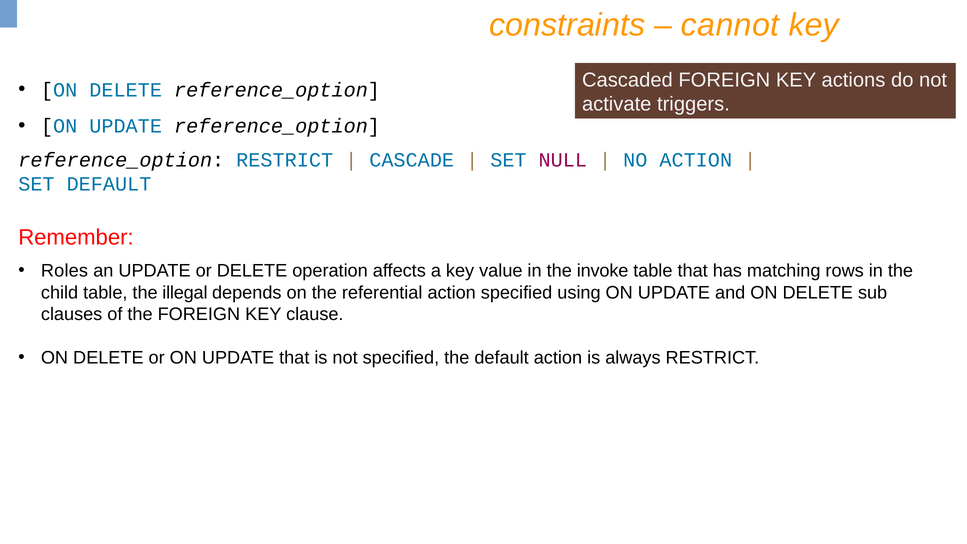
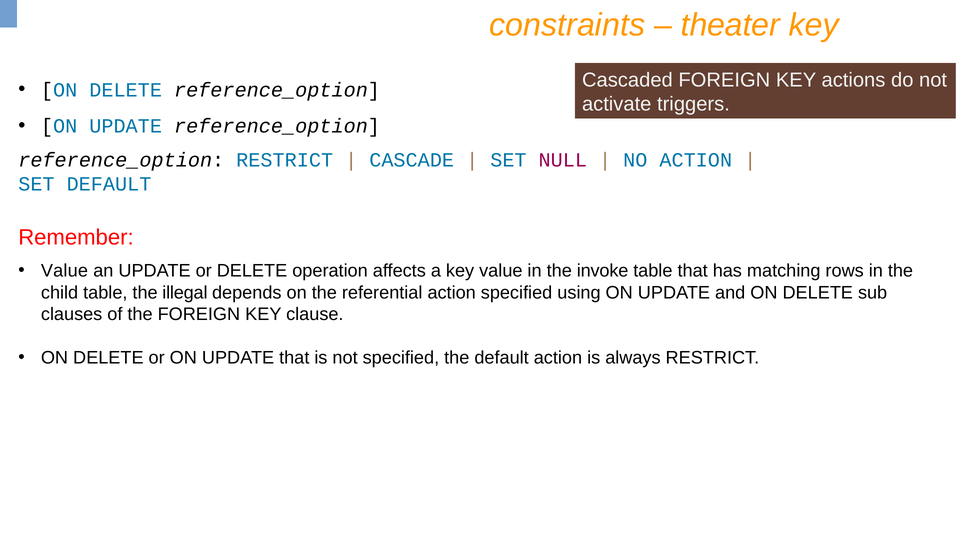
cannot: cannot -> theater
Roles at (65, 271): Roles -> Value
